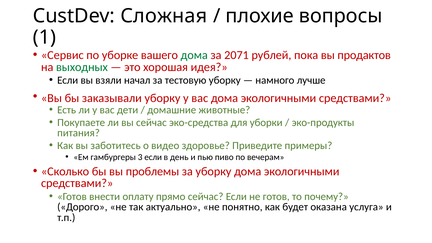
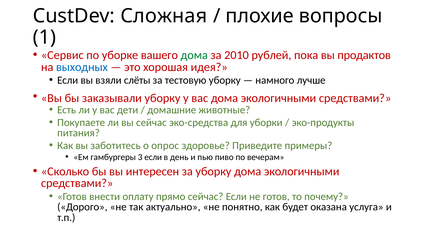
2071: 2071 -> 2010
выходных colour: green -> blue
начал: начал -> слёты
видео: видео -> опрос
проблемы: проблемы -> интересен
